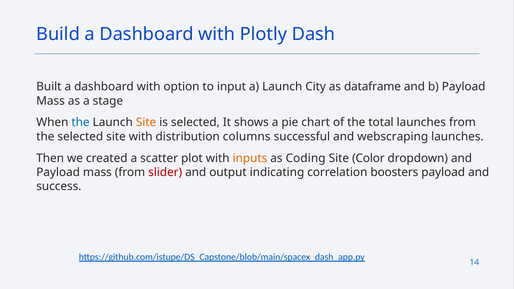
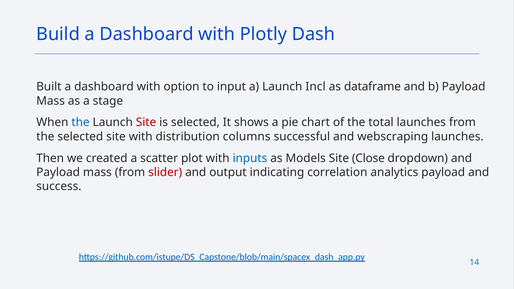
City: City -> Incl
Site at (146, 122) colour: orange -> red
inputs colour: orange -> blue
Coding: Coding -> Models
Color: Color -> Close
boosters: boosters -> analytics
